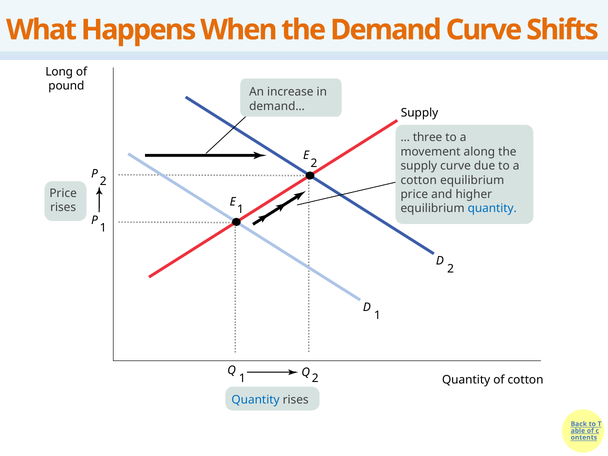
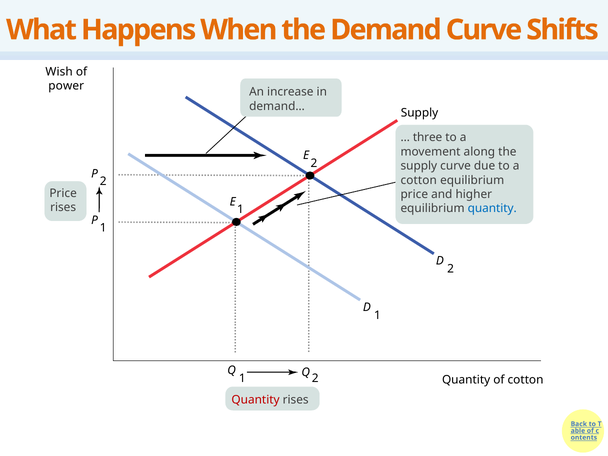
Long: Long -> Wish
pound: pound -> power
Quantity at (256, 400) colour: blue -> red
